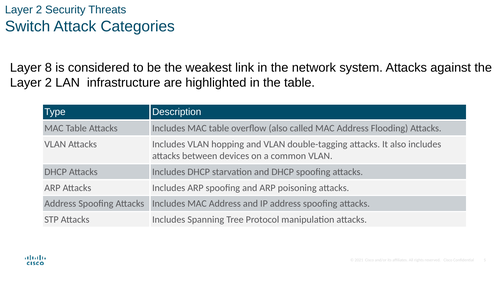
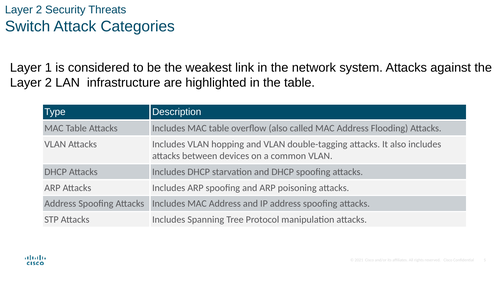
8: 8 -> 1
